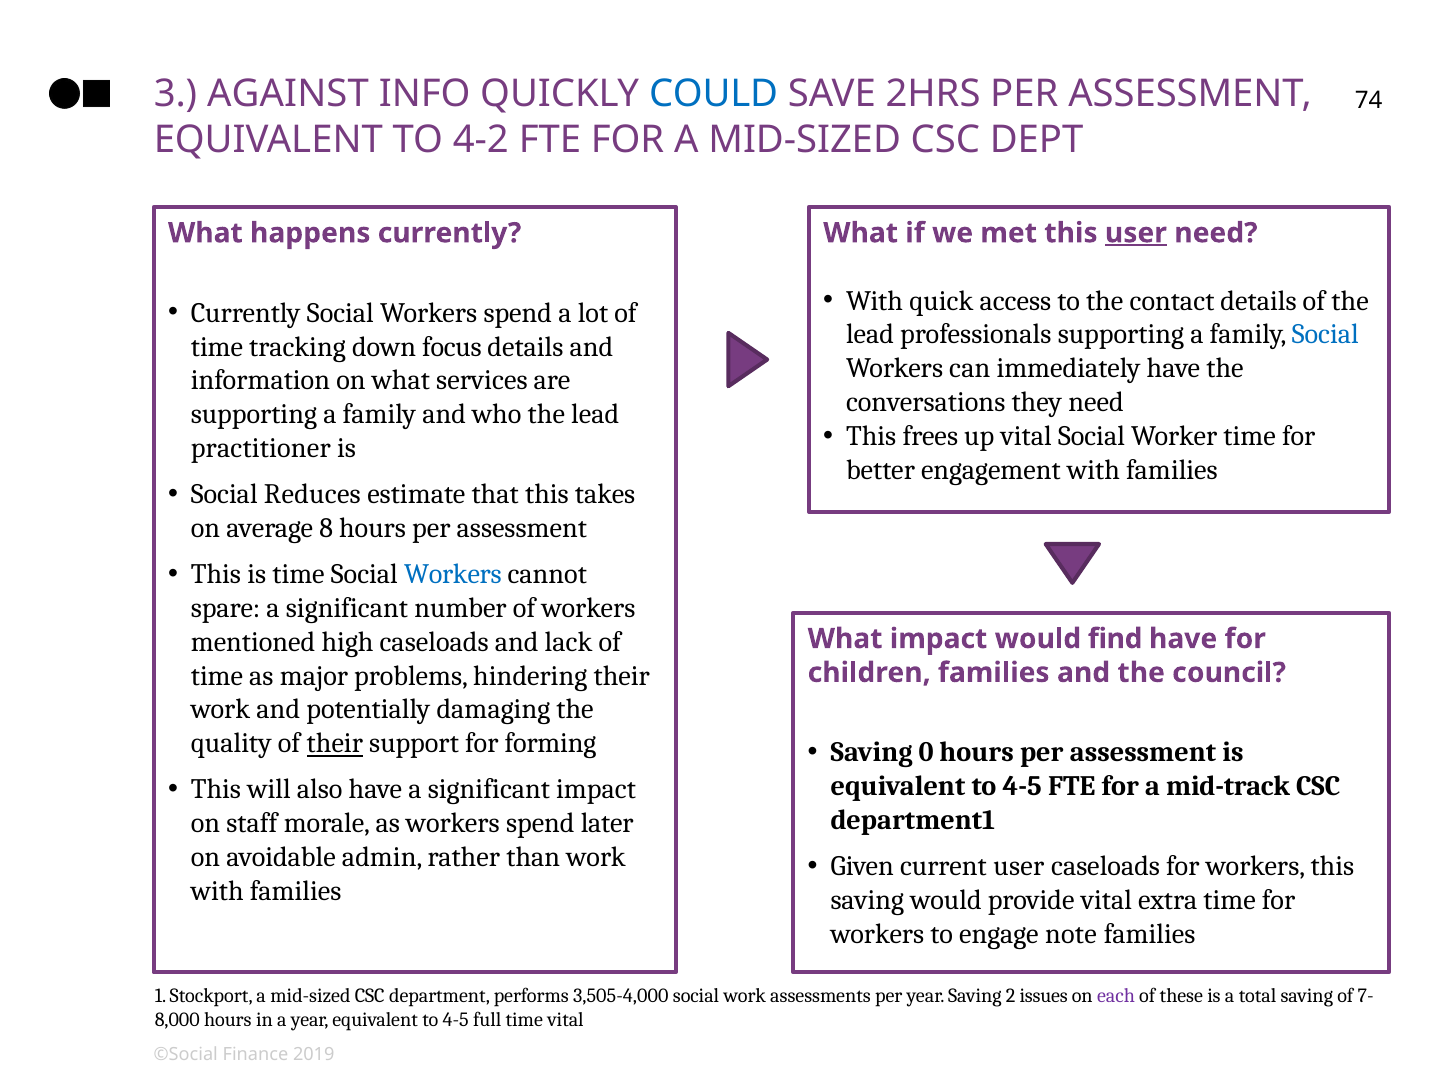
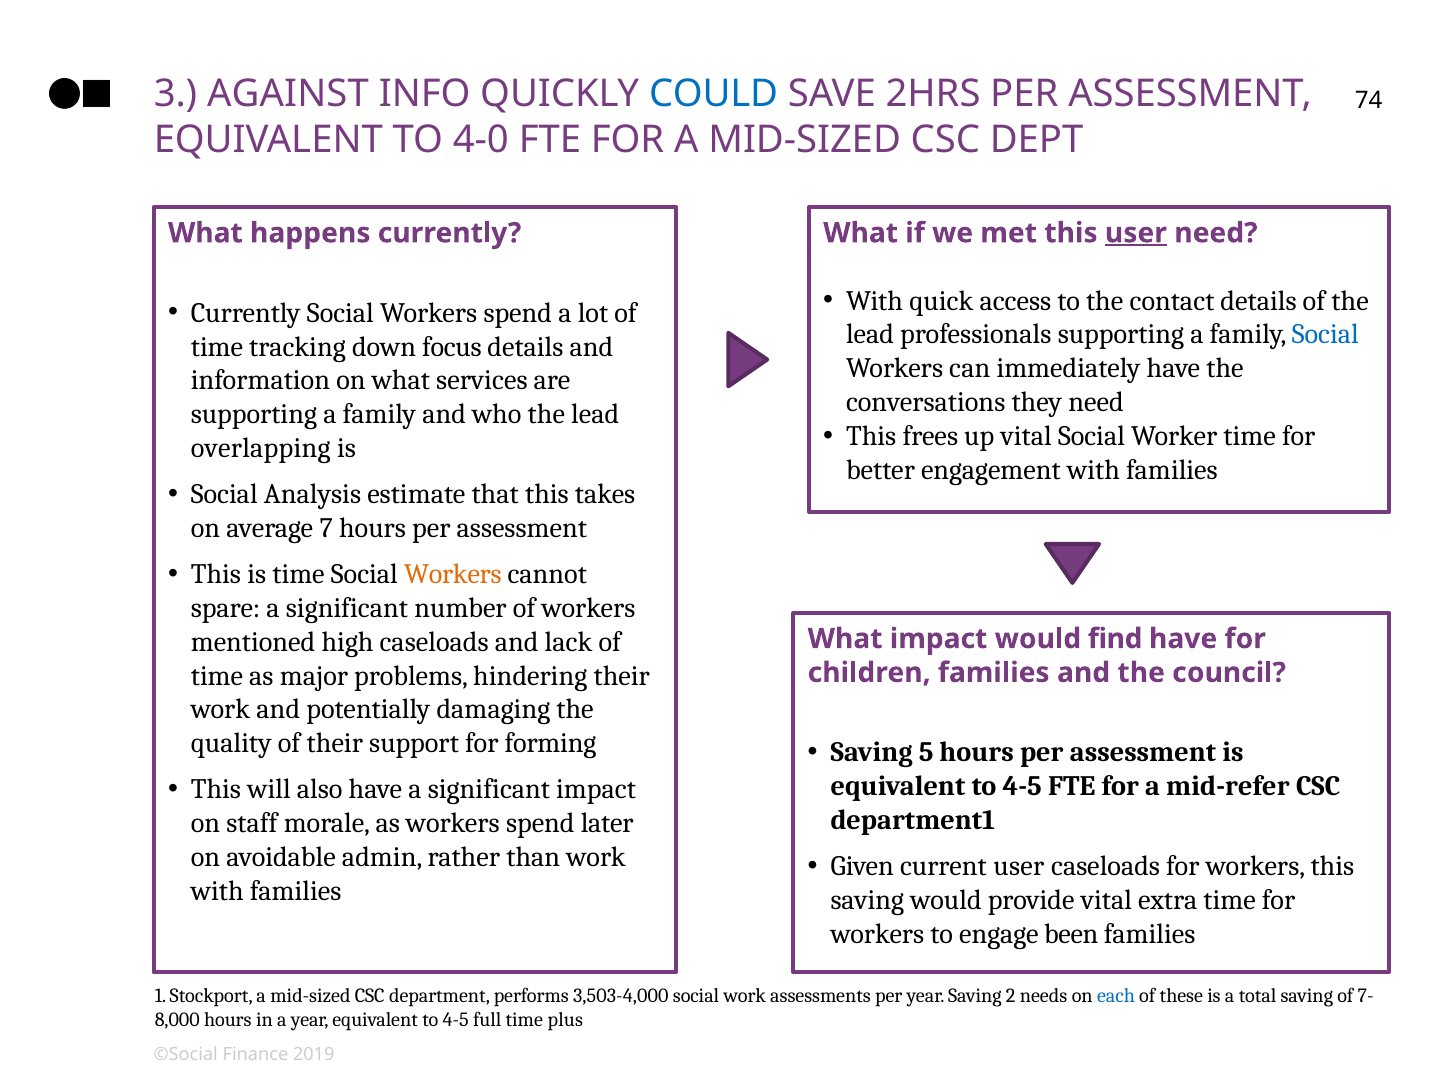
4-2: 4-2 -> 4-0
practitioner: practitioner -> overlapping
Reduces: Reduces -> Analysis
8: 8 -> 7
Workers at (453, 574) colour: blue -> orange
their at (335, 743) underline: present -> none
0: 0 -> 5
mid-track: mid-track -> mid-refer
note: note -> been
3,505-4,000: 3,505-4,000 -> 3,503-4,000
issues: issues -> needs
each colour: purple -> blue
time vital: vital -> plus
